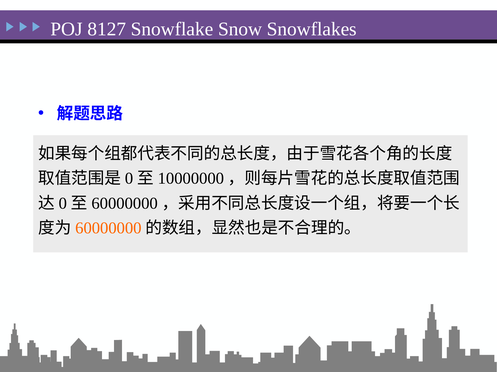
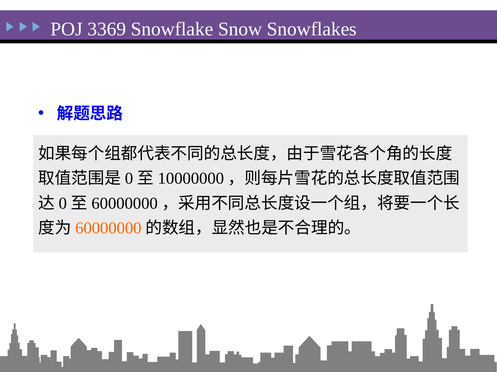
8127: 8127 -> 3369
